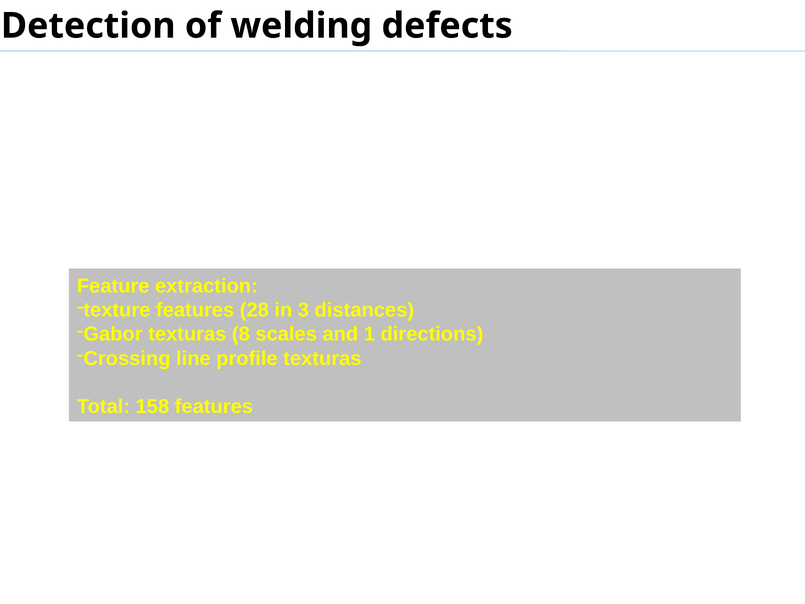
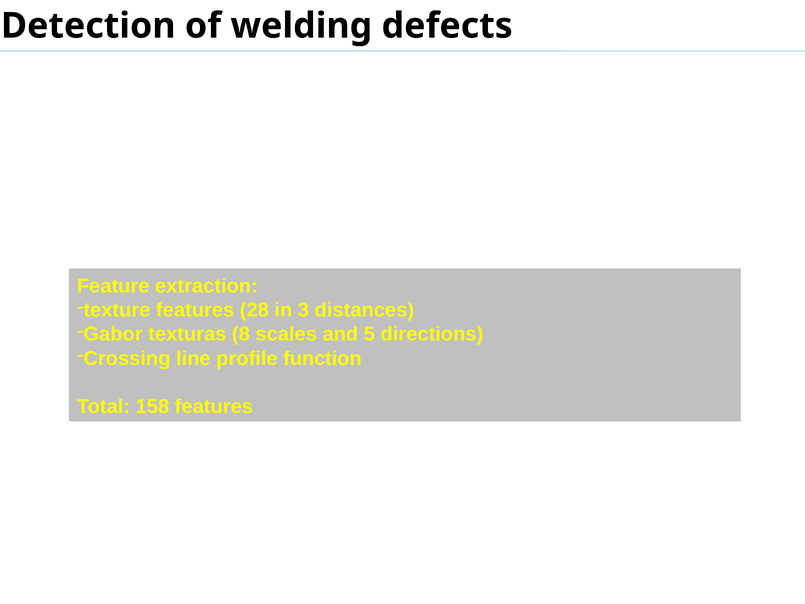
1: 1 -> 5
profile texturas: texturas -> function
